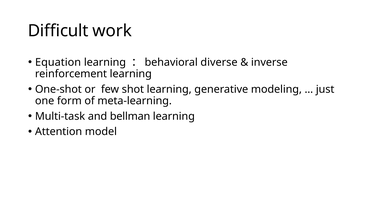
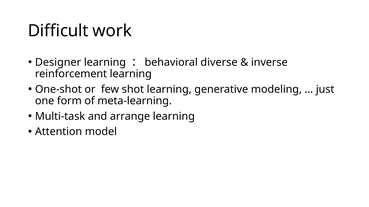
Equation: Equation -> Designer
bellman: bellman -> arrange
